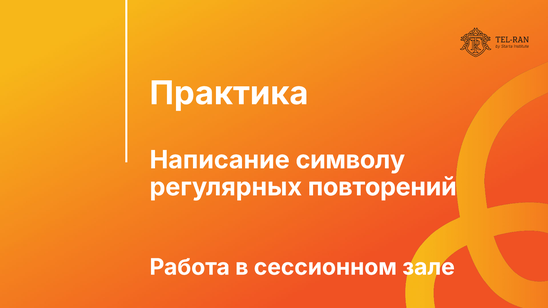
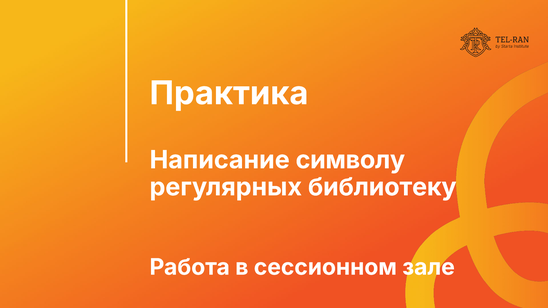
повторений: повторений -> библиотеку
